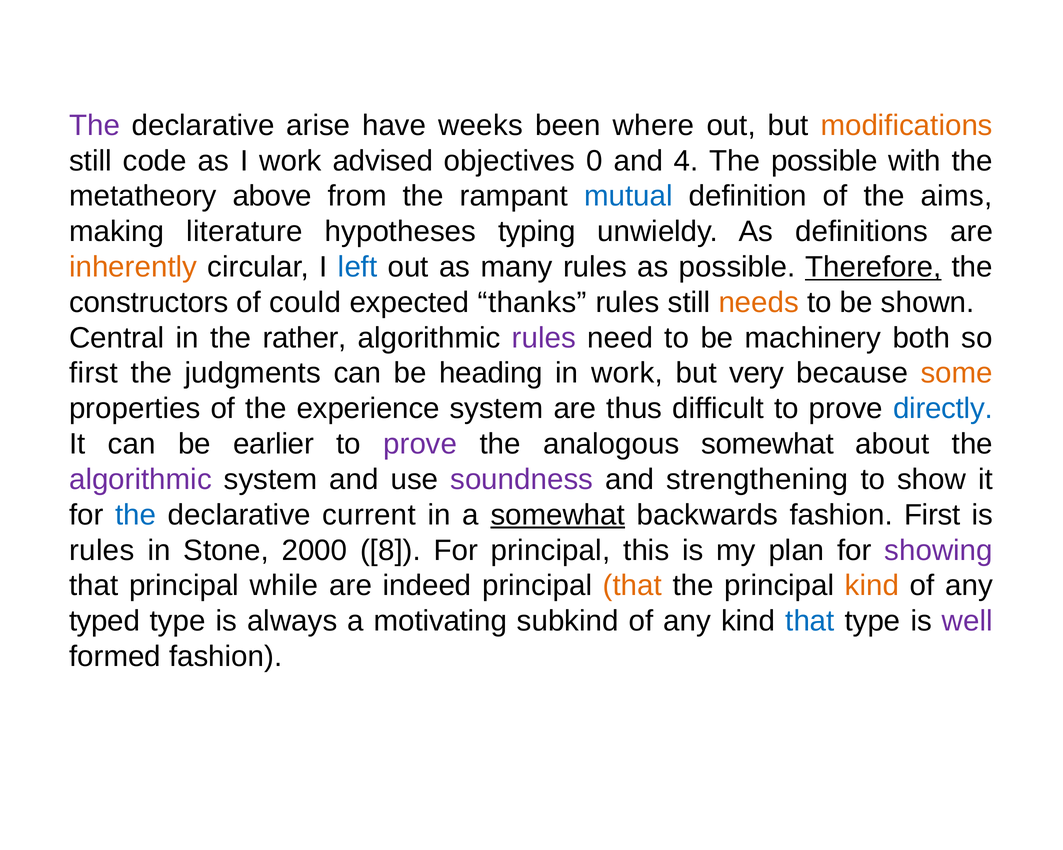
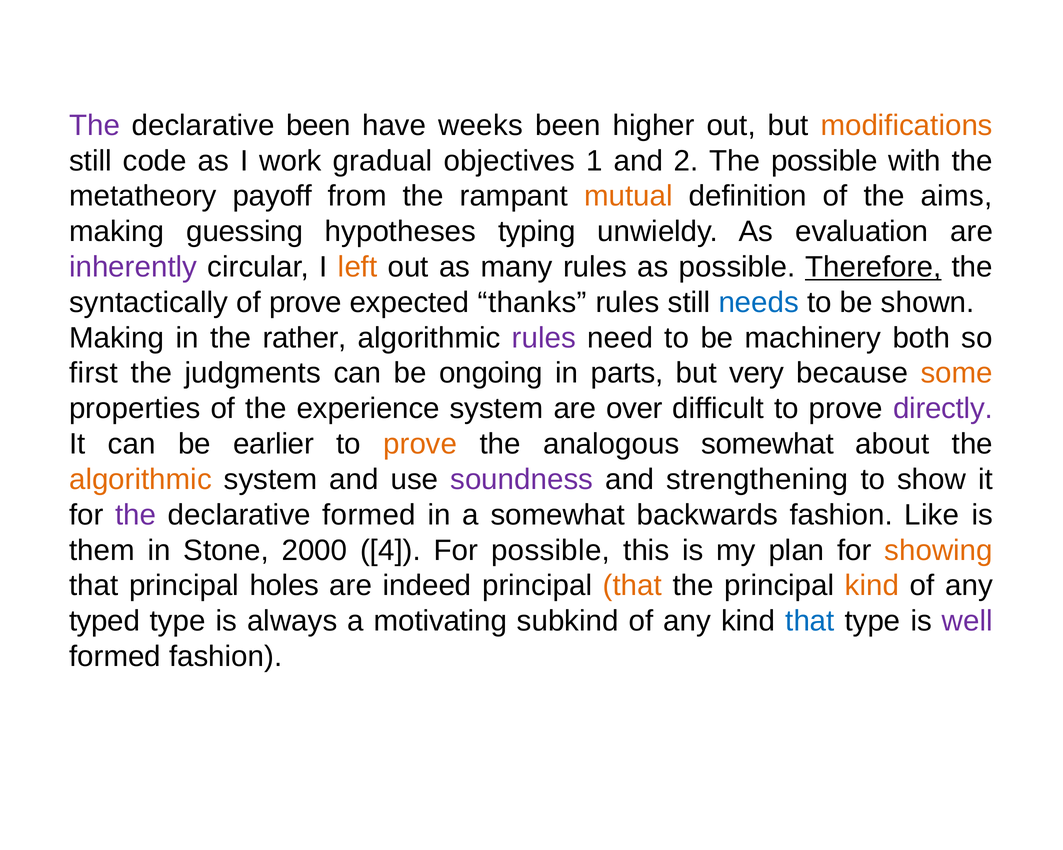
declarative arise: arise -> been
where: where -> higher
advised: advised -> gradual
0: 0 -> 1
4: 4 -> 2
above: above -> payoff
mutual colour: blue -> orange
literature: literature -> guessing
definitions: definitions -> evaluation
inherently colour: orange -> purple
left colour: blue -> orange
constructors: constructors -> syntactically
of could: could -> prove
needs colour: orange -> blue
Central at (117, 338): Central -> Making
heading: heading -> ongoing
in work: work -> parts
thus: thus -> over
directly colour: blue -> purple
prove at (420, 444) colour: purple -> orange
algorithmic at (140, 480) colour: purple -> orange
the at (136, 515) colour: blue -> purple
declarative current: current -> formed
somewhat at (558, 515) underline: present -> none
fashion First: First -> Like
rules at (102, 551): rules -> them
8: 8 -> 4
For principal: principal -> possible
showing colour: purple -> orange
while: while -> holes
